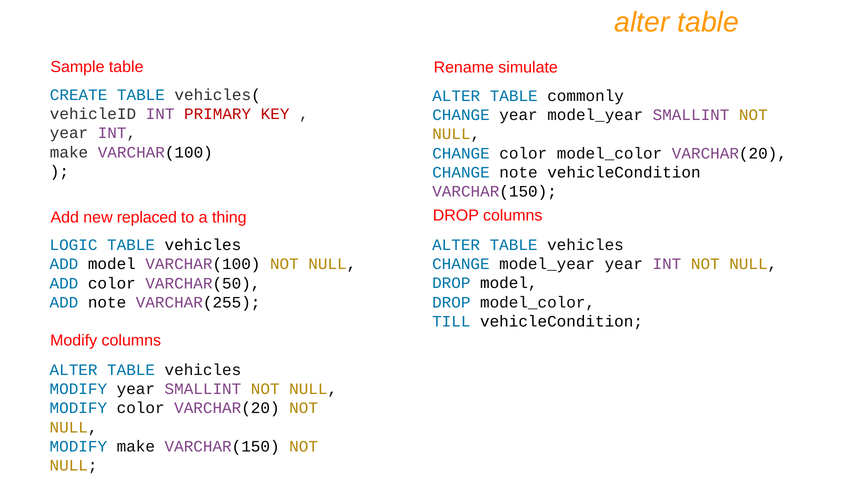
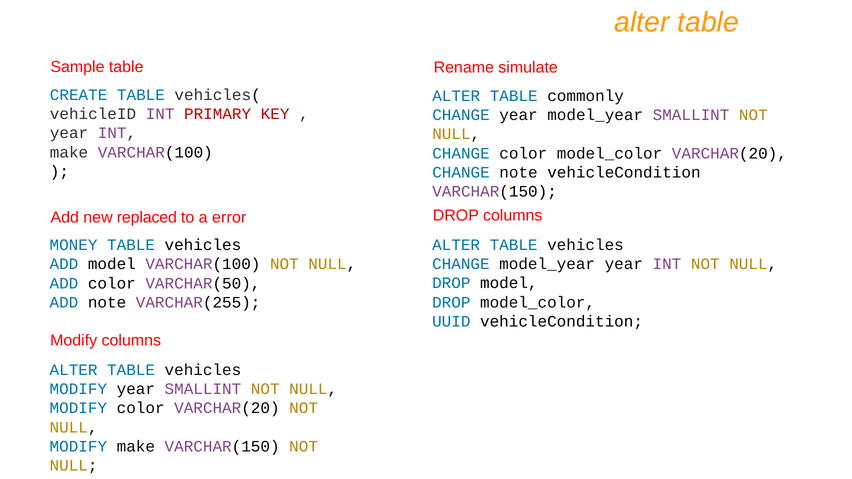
thing: thing -> error
LOGIC: LOGIC -> MONEY
TILL: TILL -> UUID
